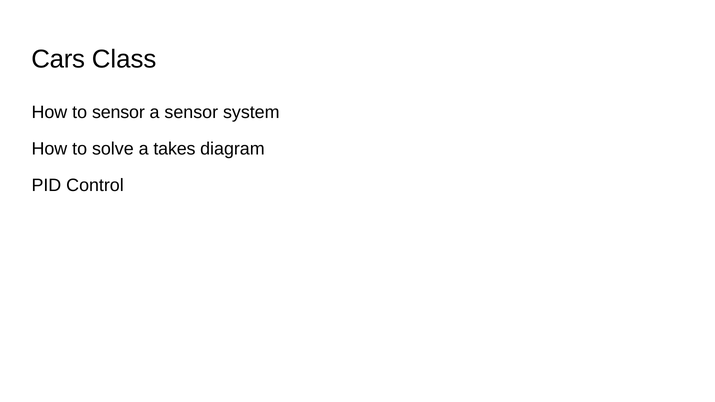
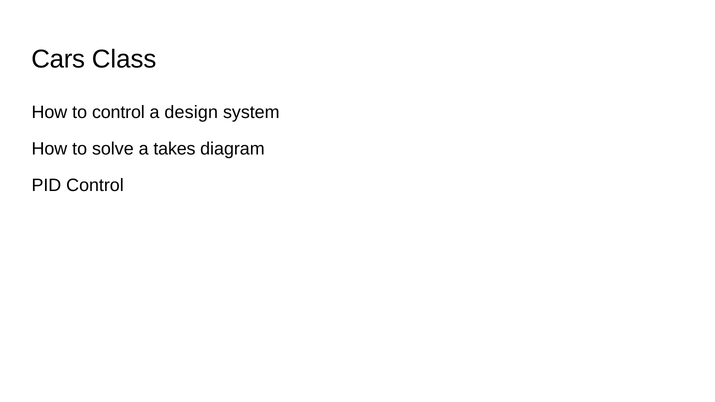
to sensor: sensor -> control
a sensor: sensor -> design
